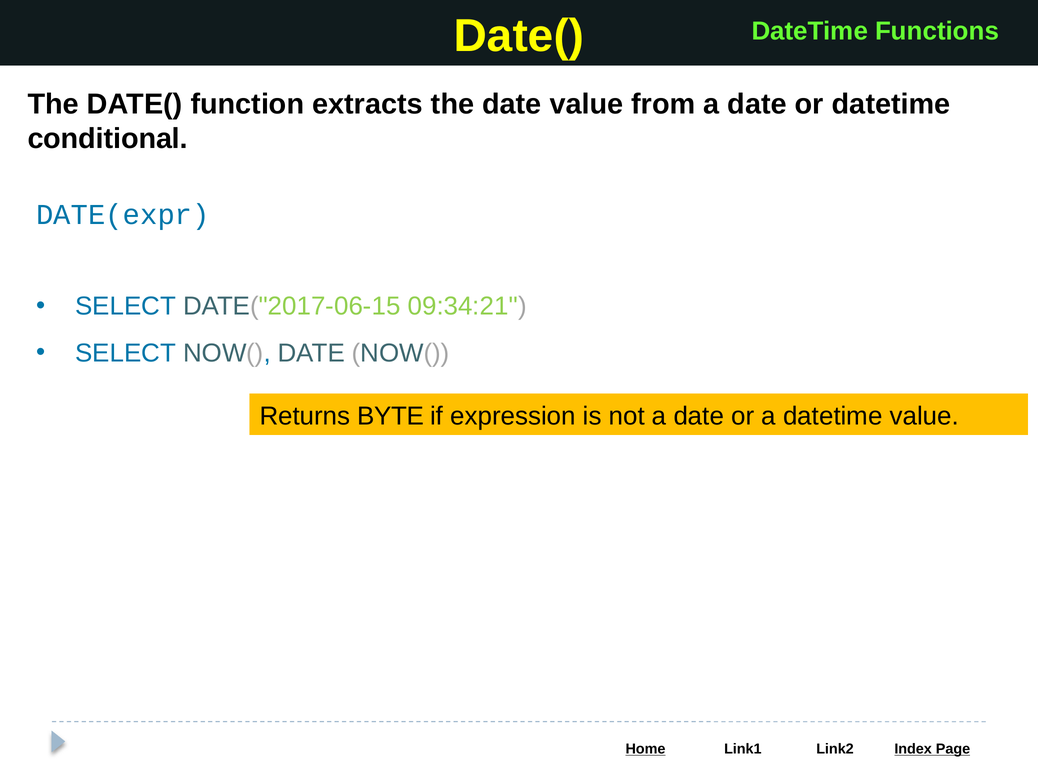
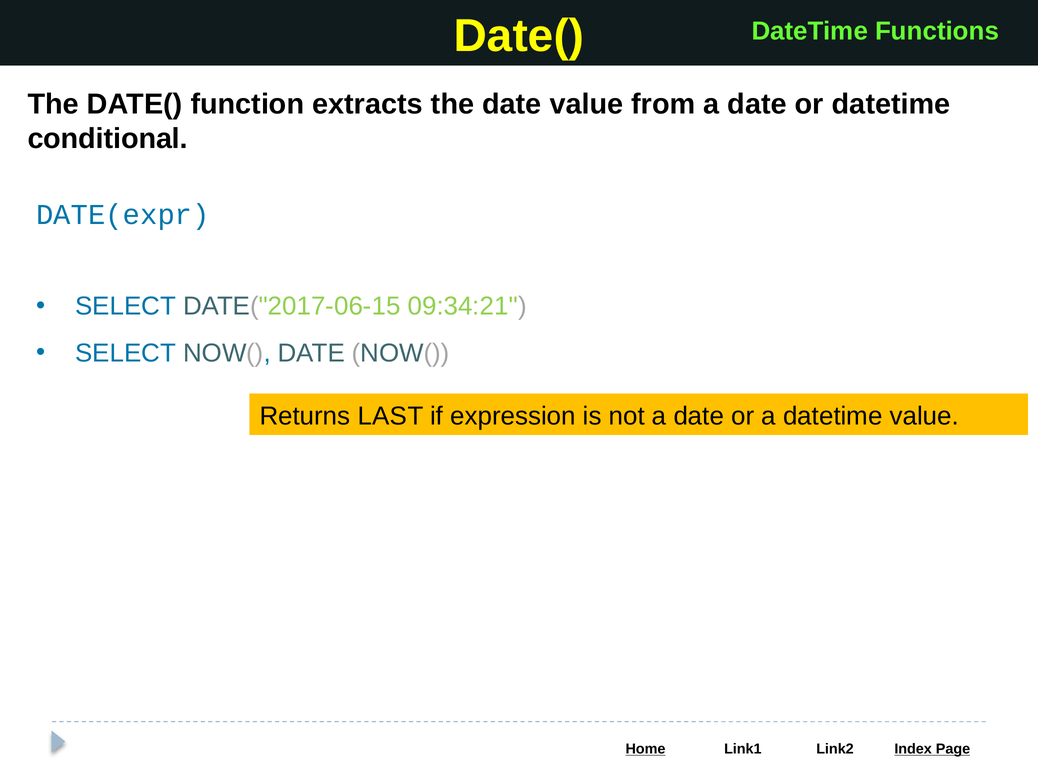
BYTE: BYTE -> LAST
